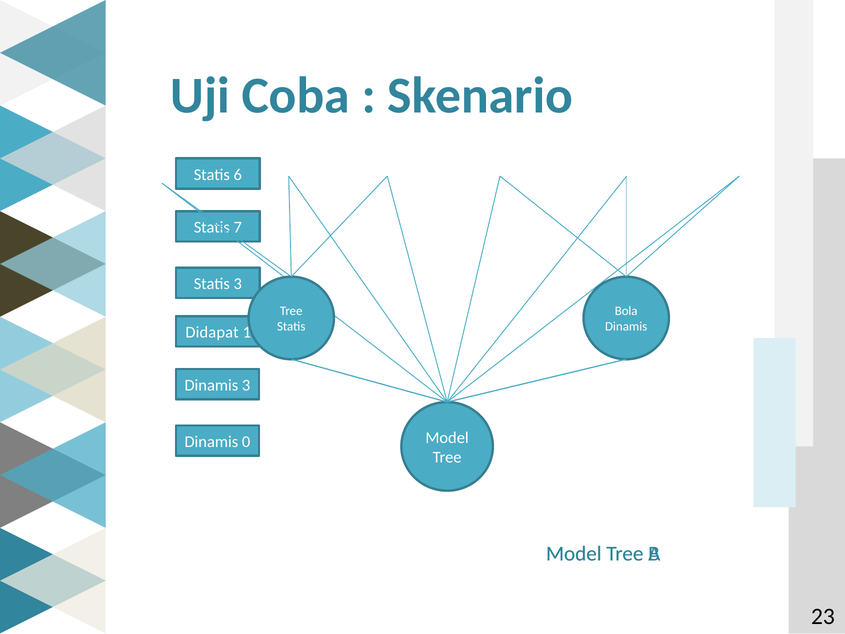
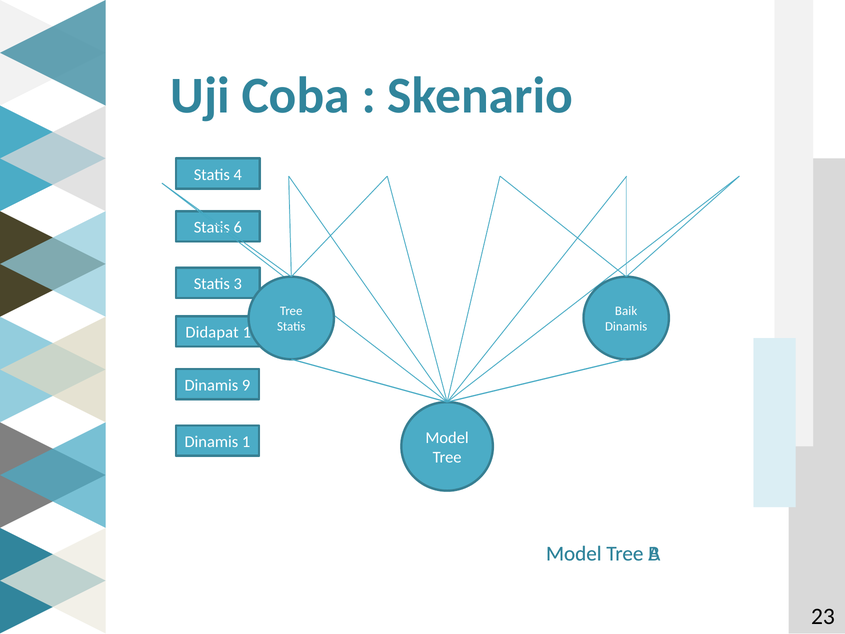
6: 6 -> 4
7: 7 -> 6
Bola: Bola -> Baik
Dinamis 3: 3 -> 9
Dinamis 0: 0 -> 1
